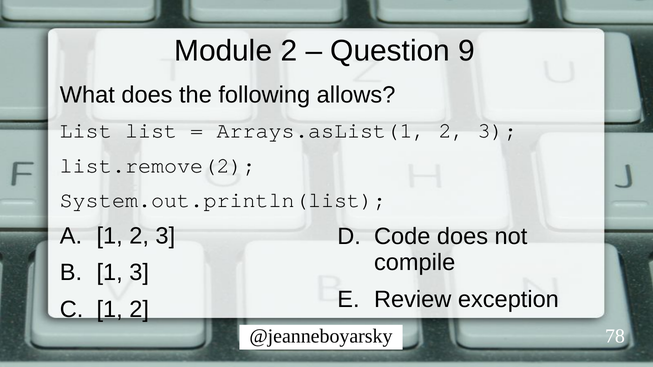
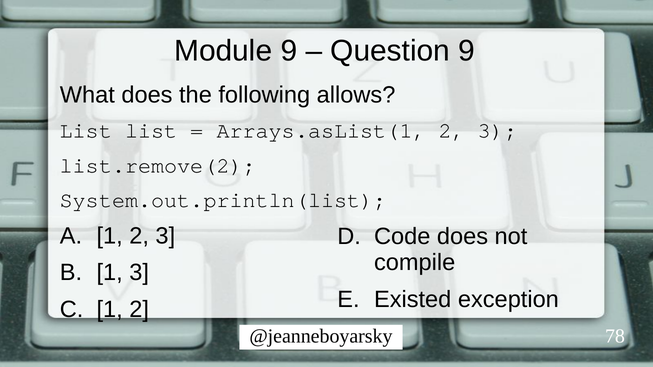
Module 2: 2 -> 9
Review: Review -> Existed
